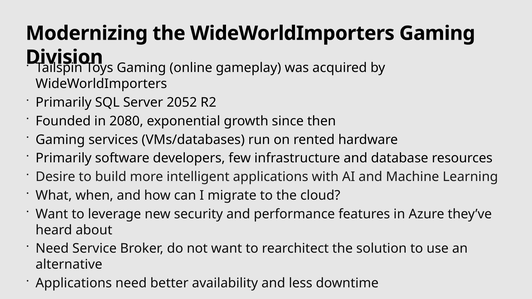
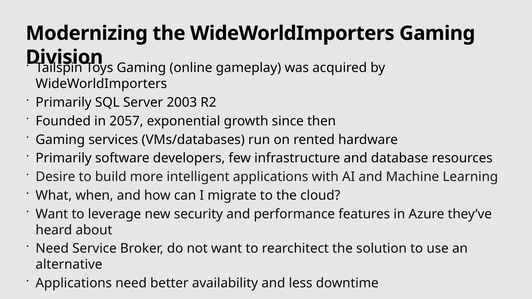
2052: 2052 -> 2003
2080: 2080 -> 2057
